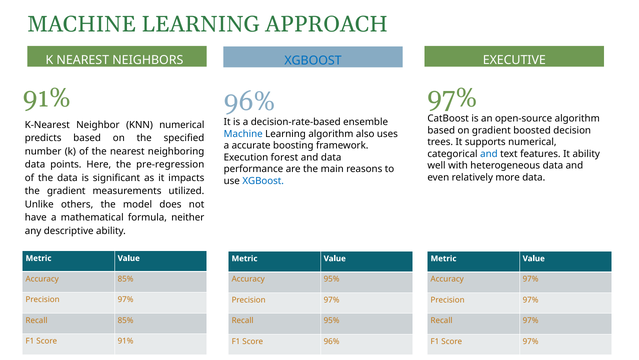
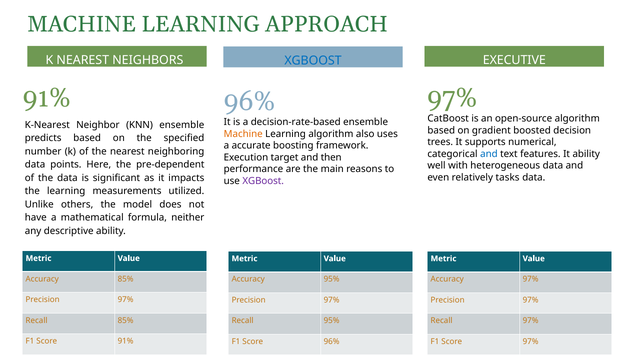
KNN numerical: numerical -> ensemble
Machine at (243, 134) colour: blue -> orange
forest: forest -> target
and data: data -> then
pre-regression: pre-regression -> pre-dependent
more: more -> tasks
XGBoost at (263, 181) colour: blue -> purple
the gradient: gradient -> learning
